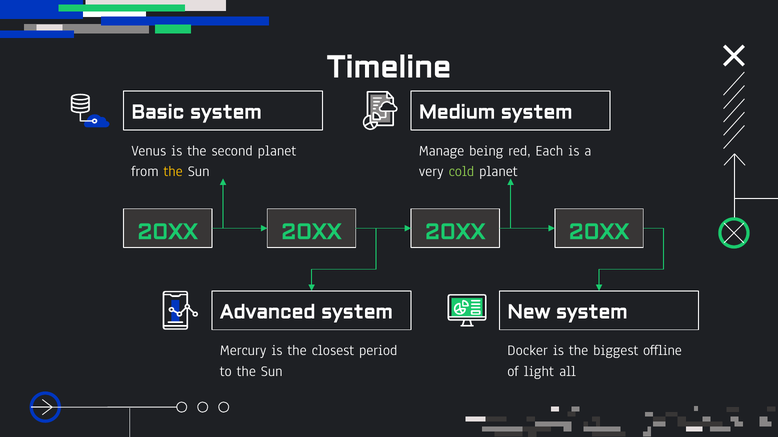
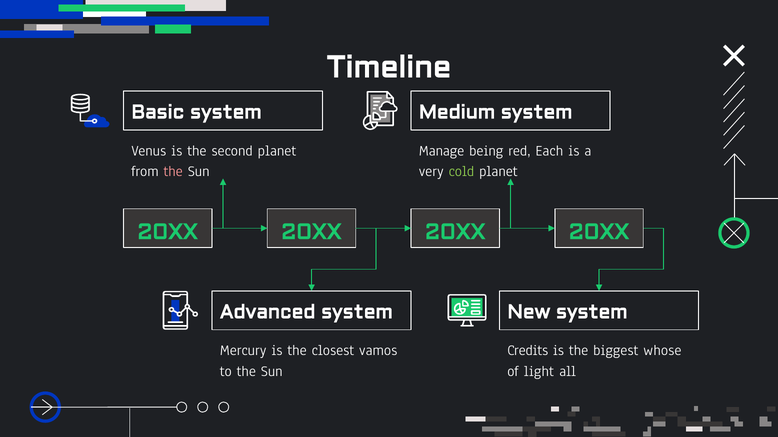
the at (173, 172) colour: yellow -> pink
period: period -> vamos
Docker: Docker -> Credits
offline: offline -> whose
